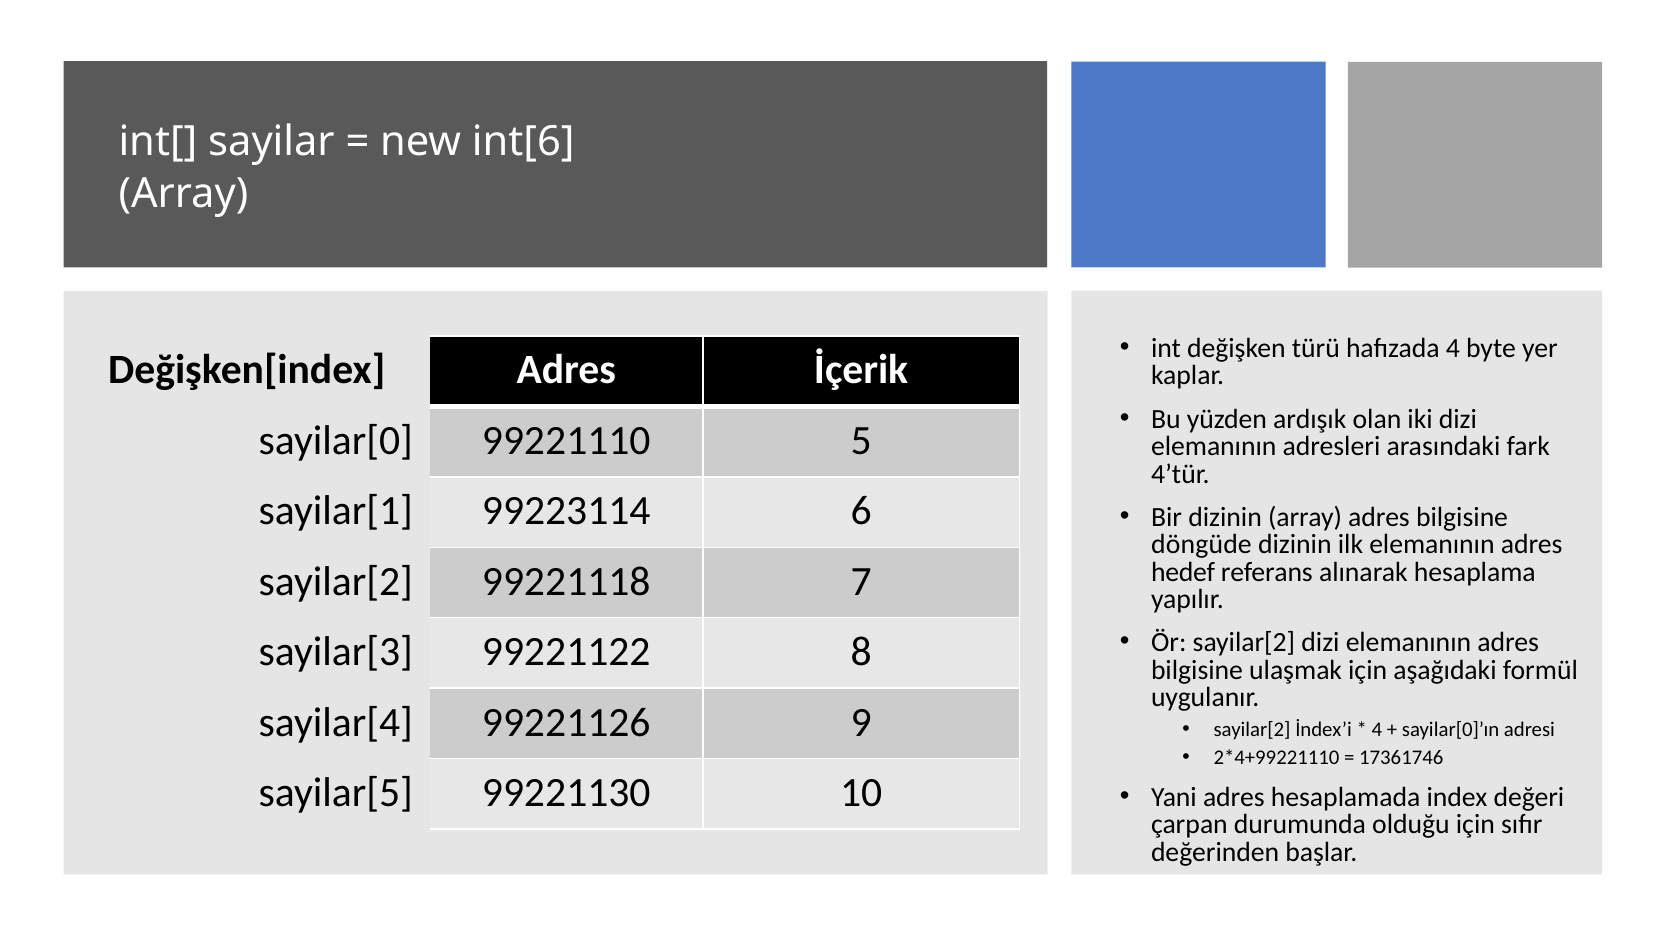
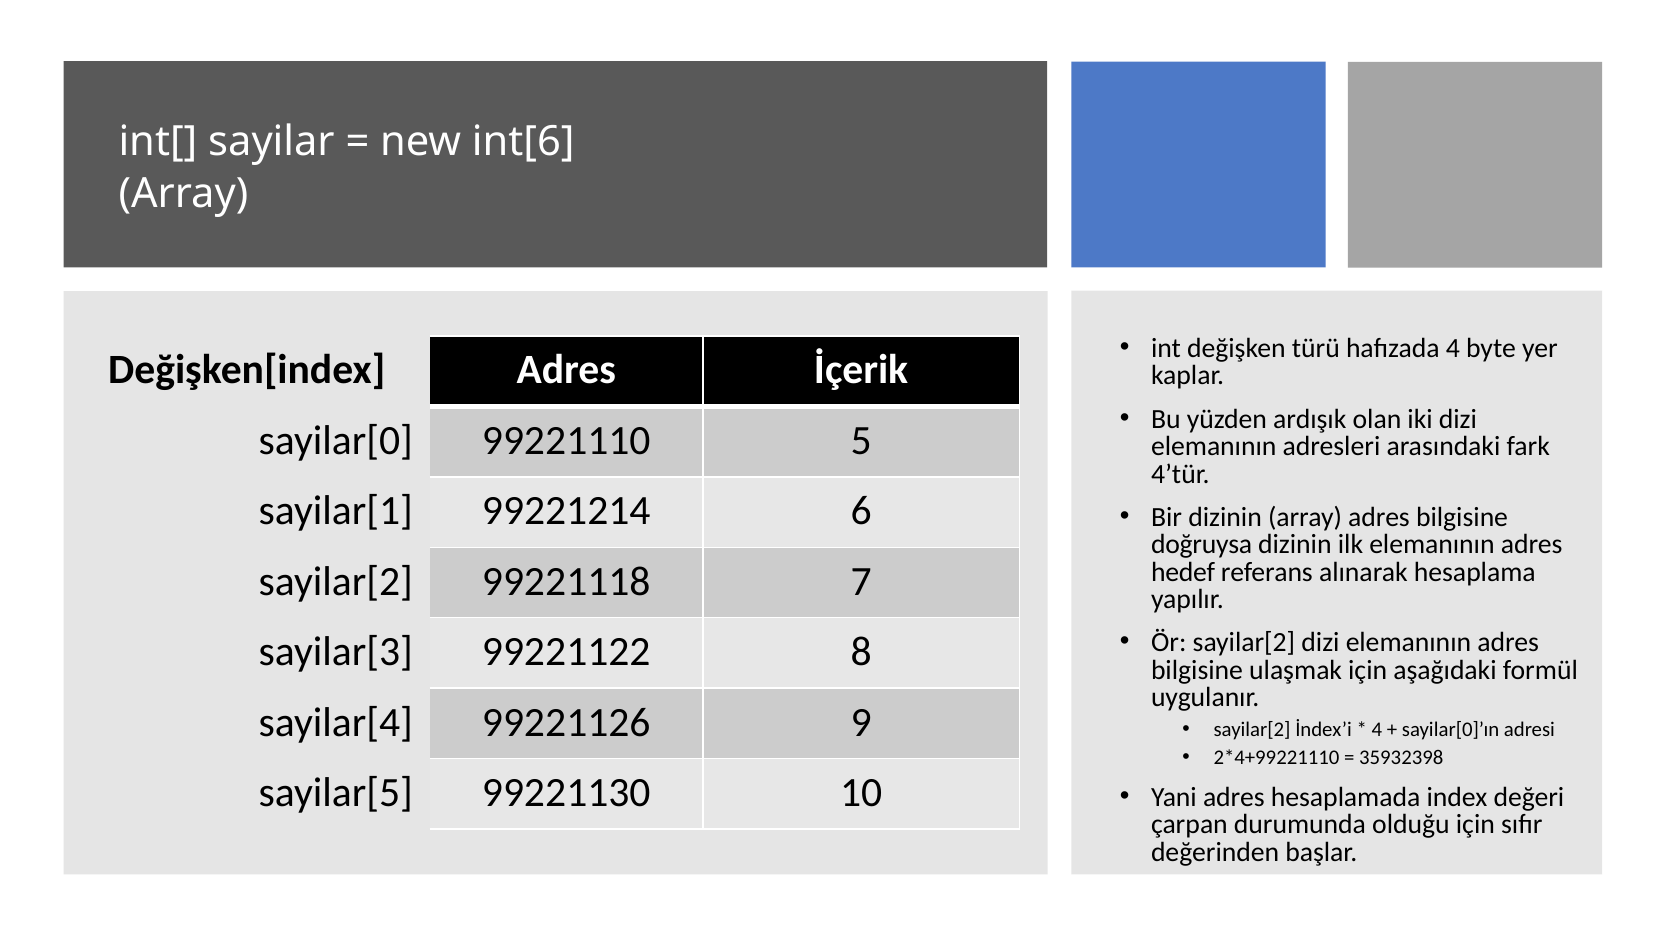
99223114: 99223114 -> 99221214
döngüde: döngüde -> doğruysa
17361746: 17361746 -> 35932398
